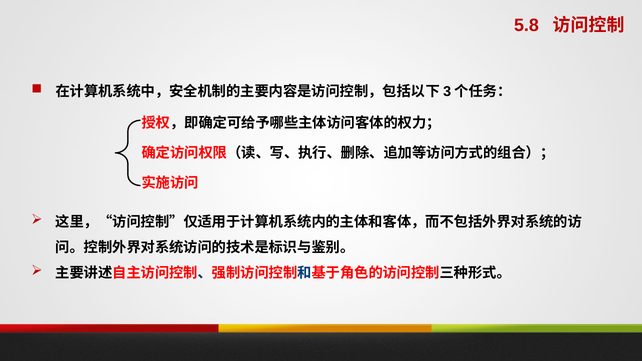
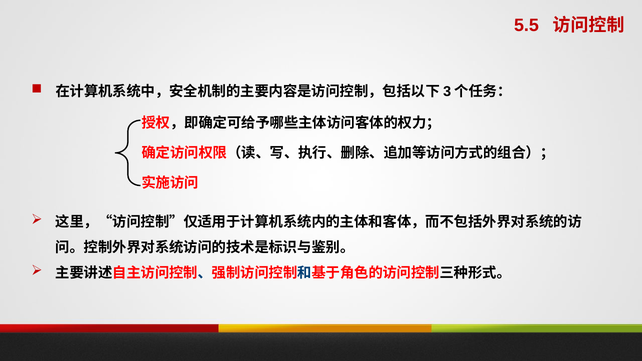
5.8: 5.8 -> 5.5
